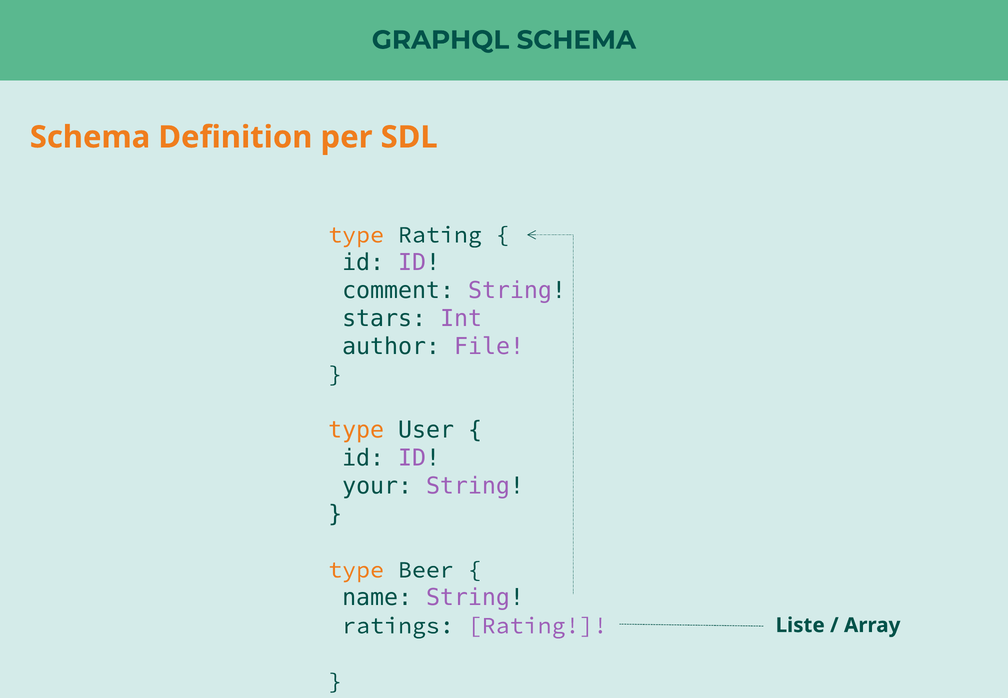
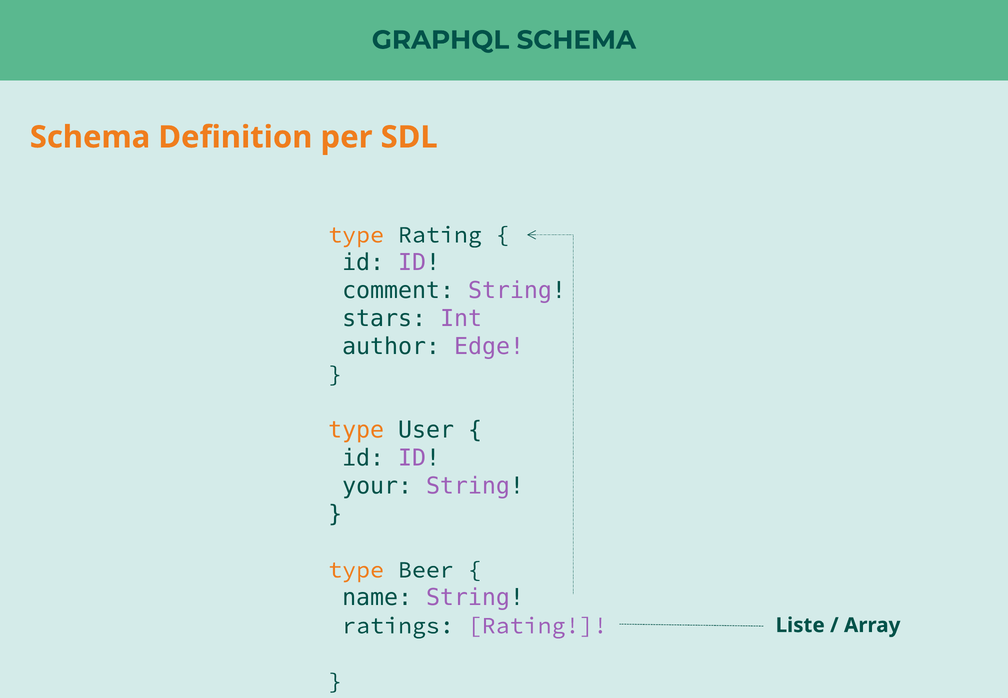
File: File -> Edge
